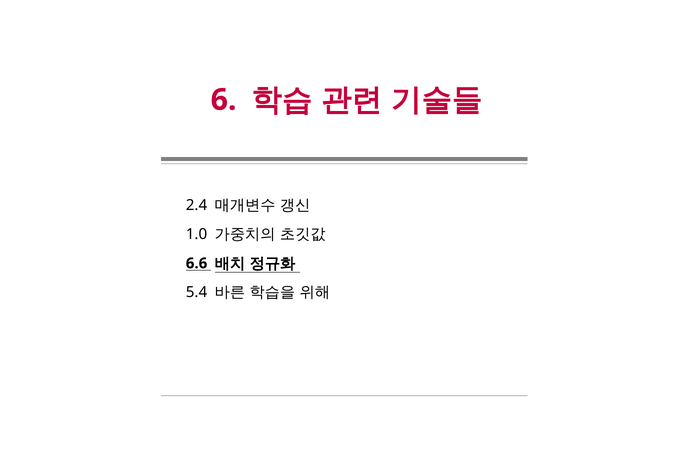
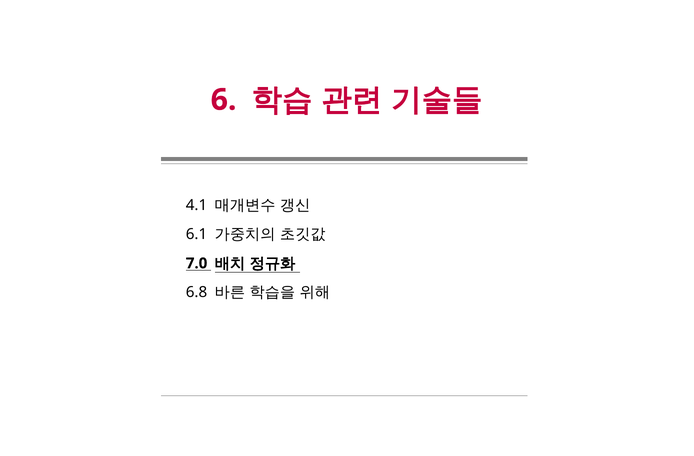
2.4: 2.4 -> 4.1
1.0: 1.0 -> 6.1
6.6: 6.6 -> 7.0
5.4: 5.4 -> 6.8
